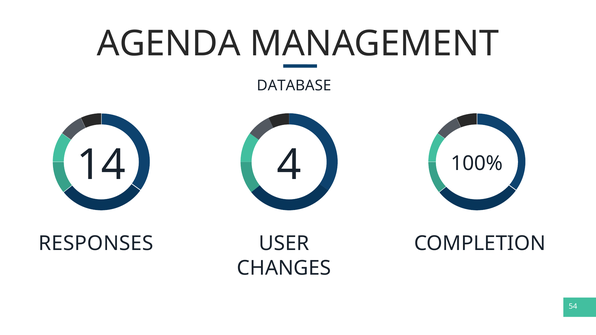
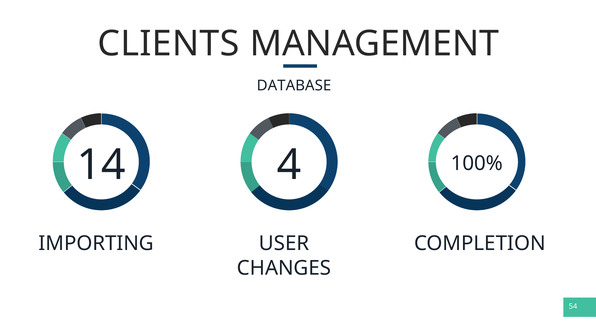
AGENDA: AGENDA -> CLIENTS
RESPONSES: RESPONSES -> IMPORTING
